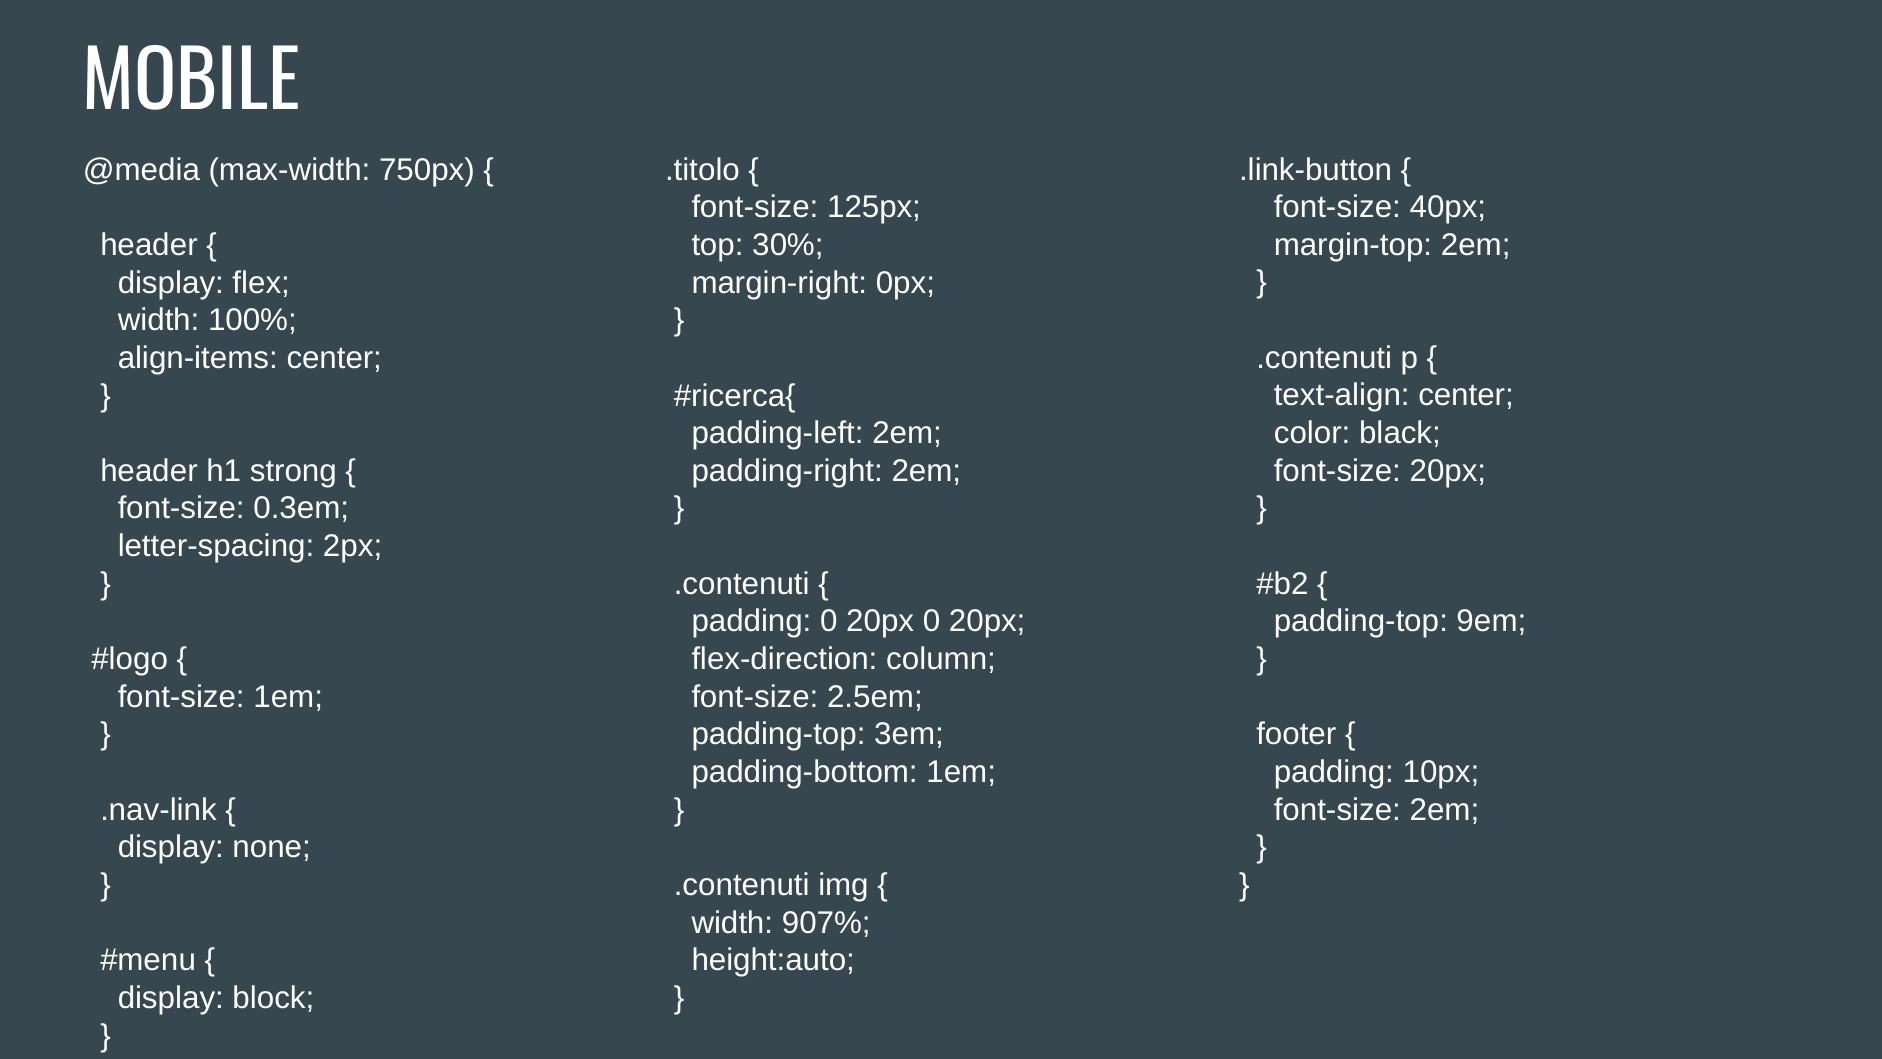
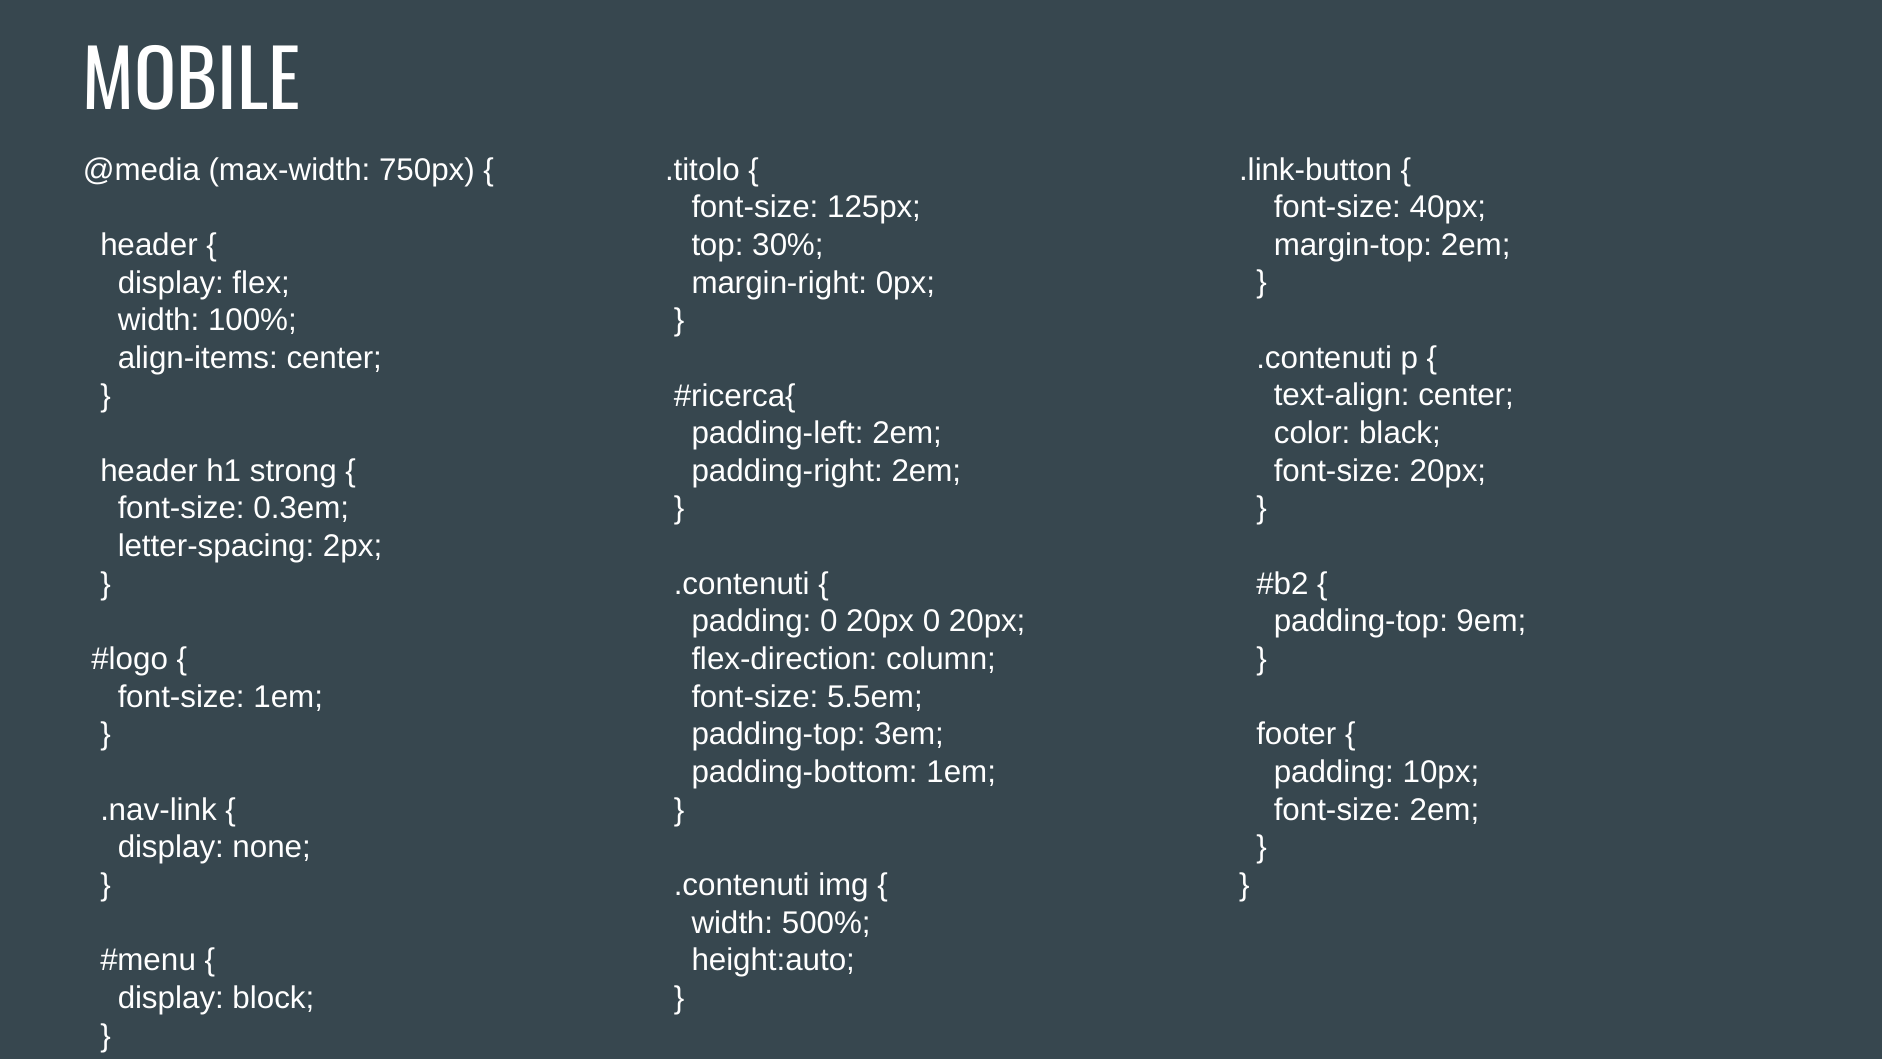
2.5em: 2.5em -> 5.5em
907%: 907% -> 500%
